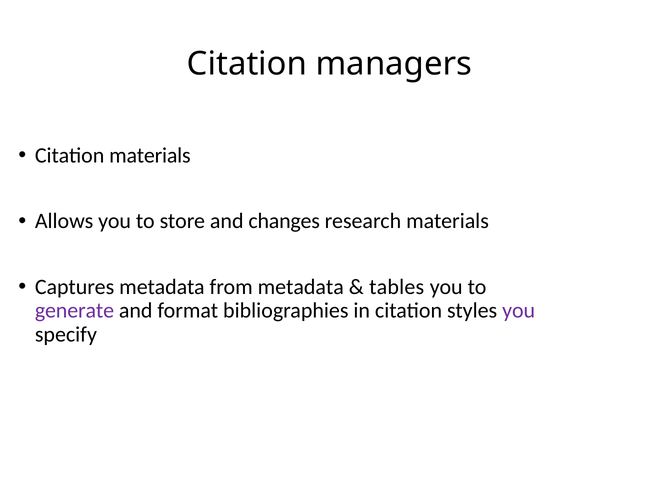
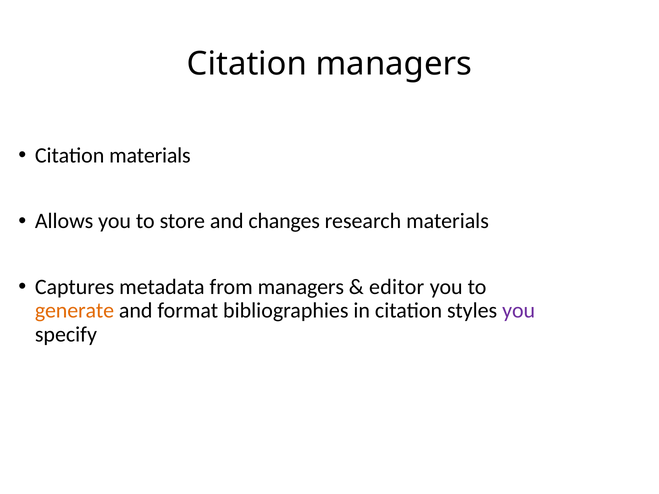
from metadata: metadata -> managers
tables: tables -> editor
generate colour: purple -> orange
